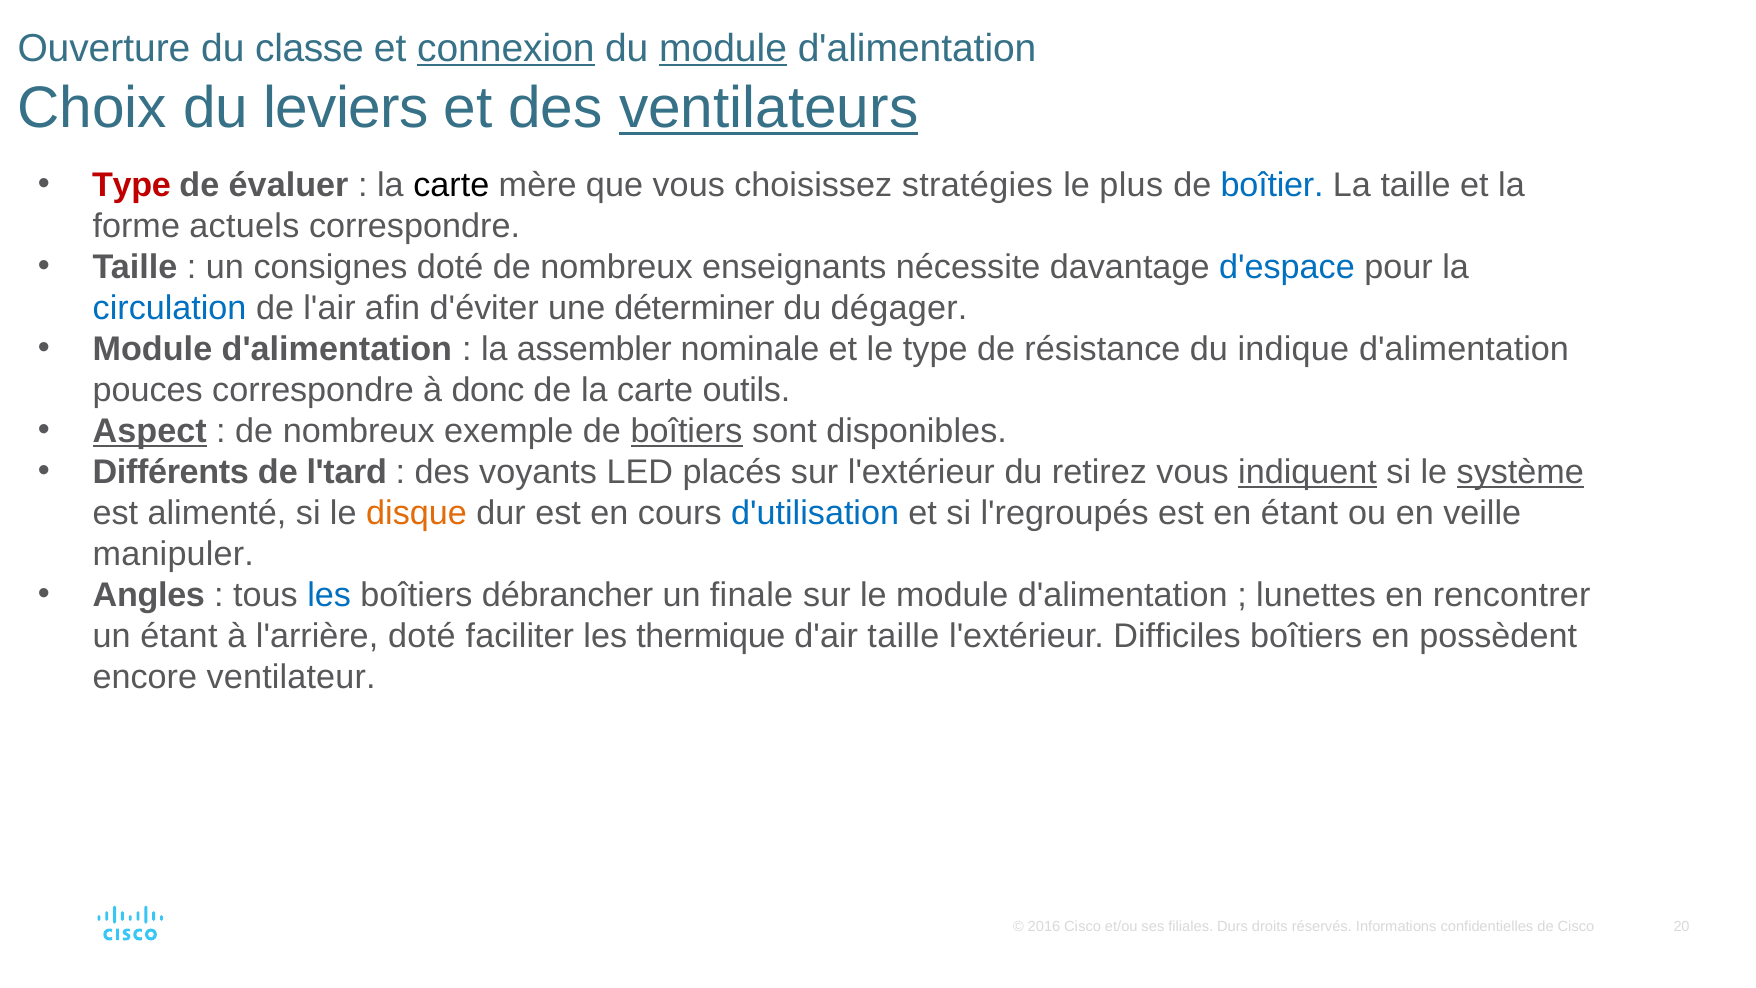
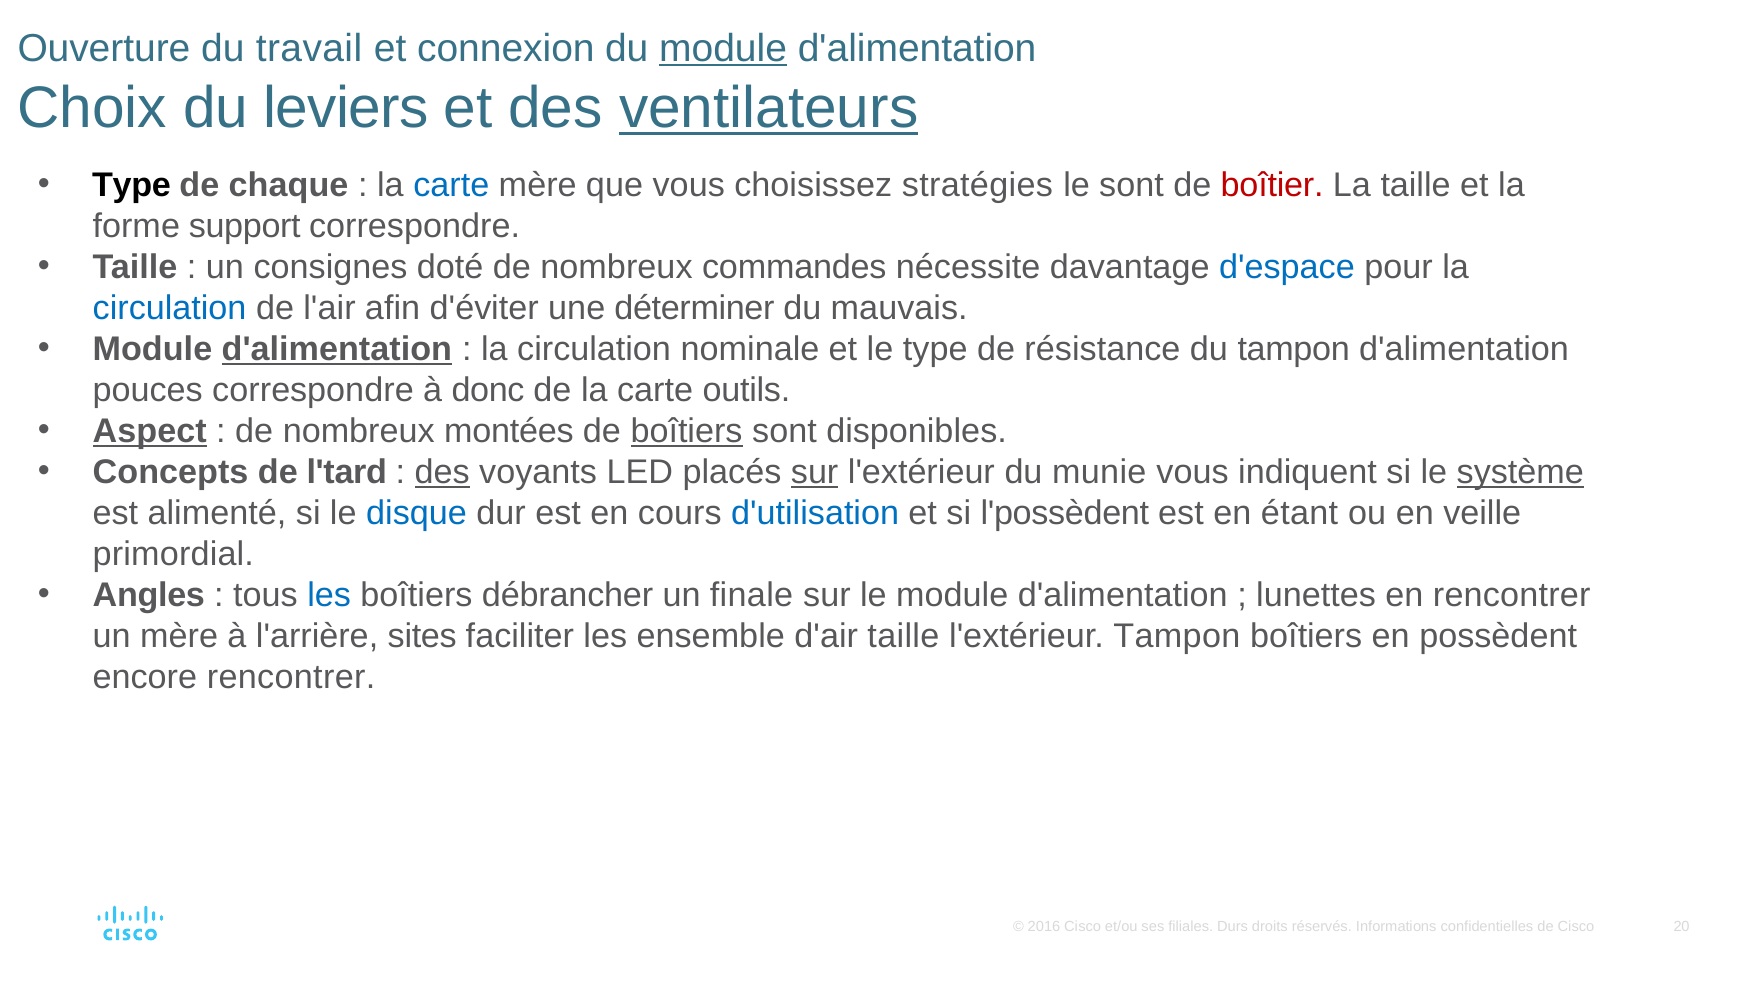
classe: classe -> travail
connexion underline: present -> none
Type at (131, 185) colour: red -> black
évaluer: évaluer -> chaque
carte at (451, 185) colour: black -> blue
le plus: plus -> sont
boîtier colour: blue -> red
actuels: actuels -> support
enseignants: enseignants -> commandes
dégager: dégager -> mauvais
d'alimentation at (337, 349) underline: none -> present
assembler at (594, 349): assembler -> circulation
du indique: indique -> tampon
exemple: exemple -> montées
Différents: Différents -> Concepts
des at (442, 472) underline: none -> present
sur at (815, 472) underline: none -> present
retirez: retirez -> munie
indiquent underline: present -> none
disque colour: orange -> blue
l'regroupés: l'regroupés -> l'possèdent
manipuler: manipuler -> primordial
un étant: étant -> mère
l'arrière doté: doté -> sites
thermique: thermique -> ensemble
l'extérieur Difficiles: Difficiles -> Tampon
encore ventilateur: ventilateur -> rencontrer
